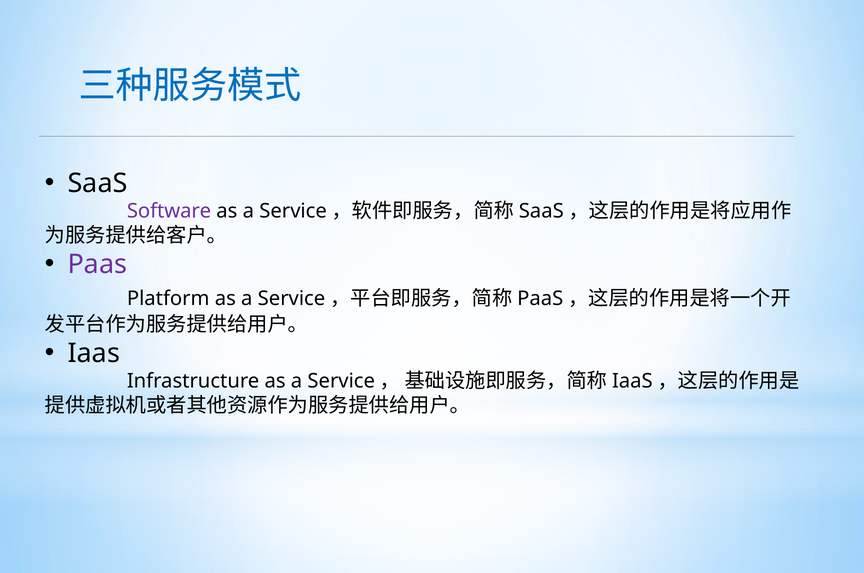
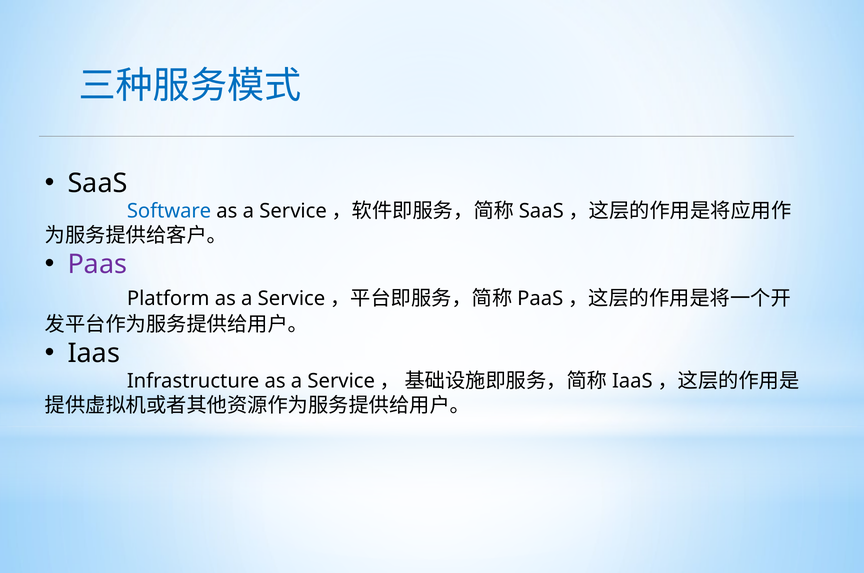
Software colour: purple -> blue
